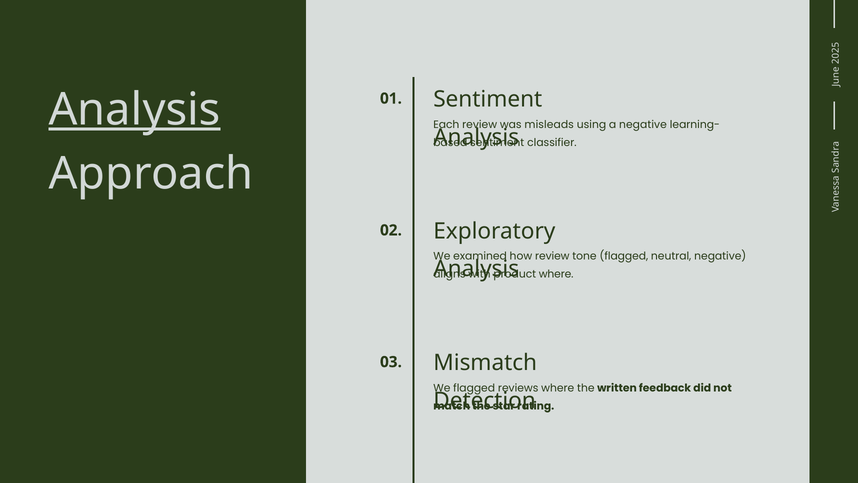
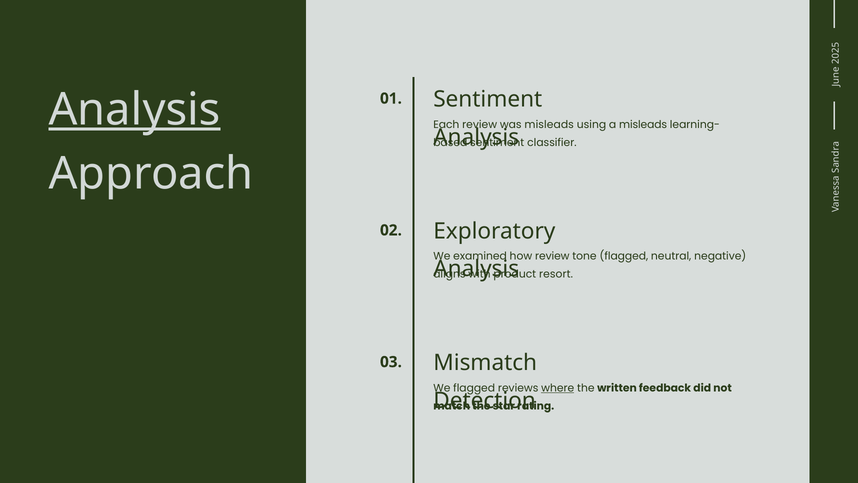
a negative: negative -> misleads
where at (556, 274): where -> resort
where at (558, 388) underline: none -> present
